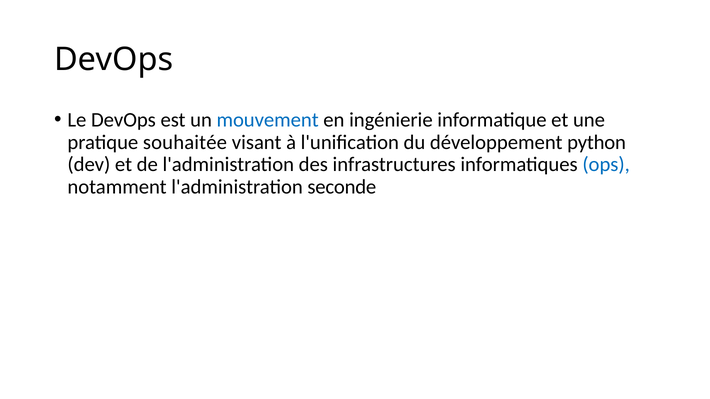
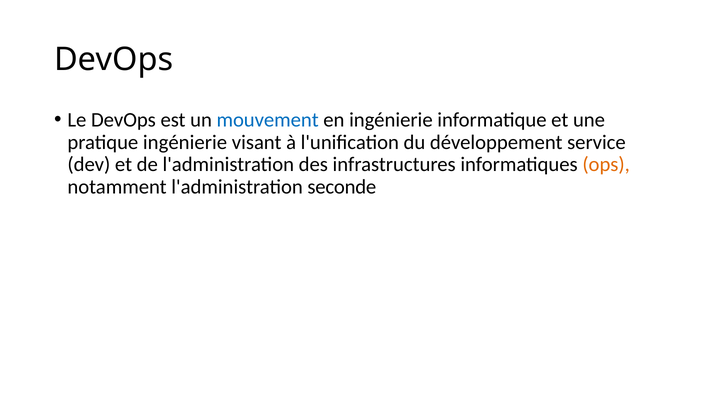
pratique souhaitée: souhaitée -> ingénierie
python: python -> service
ops colour: blue -> orange
